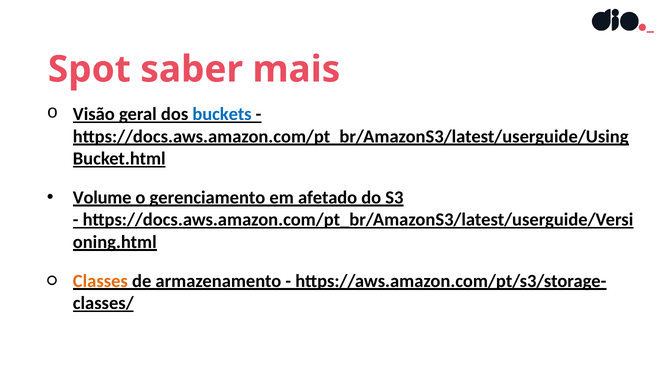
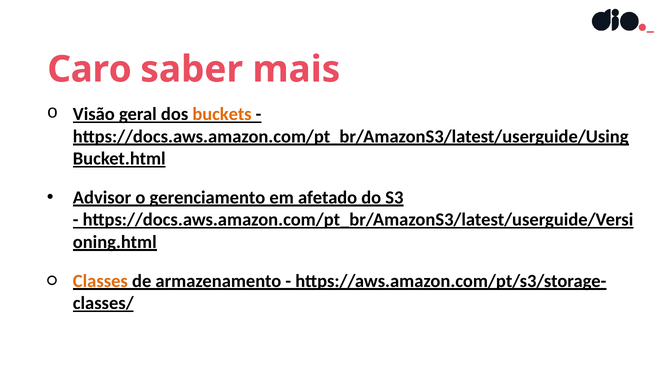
Spot: Spot -> Caro
buckets colour: blue -> orange
Volume: Volume -> Advisor
